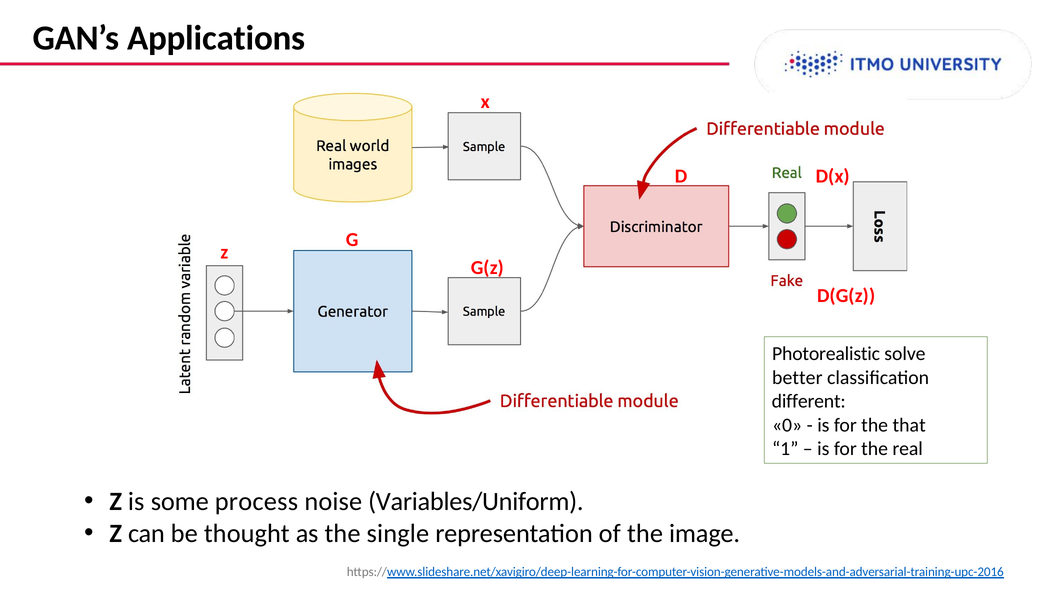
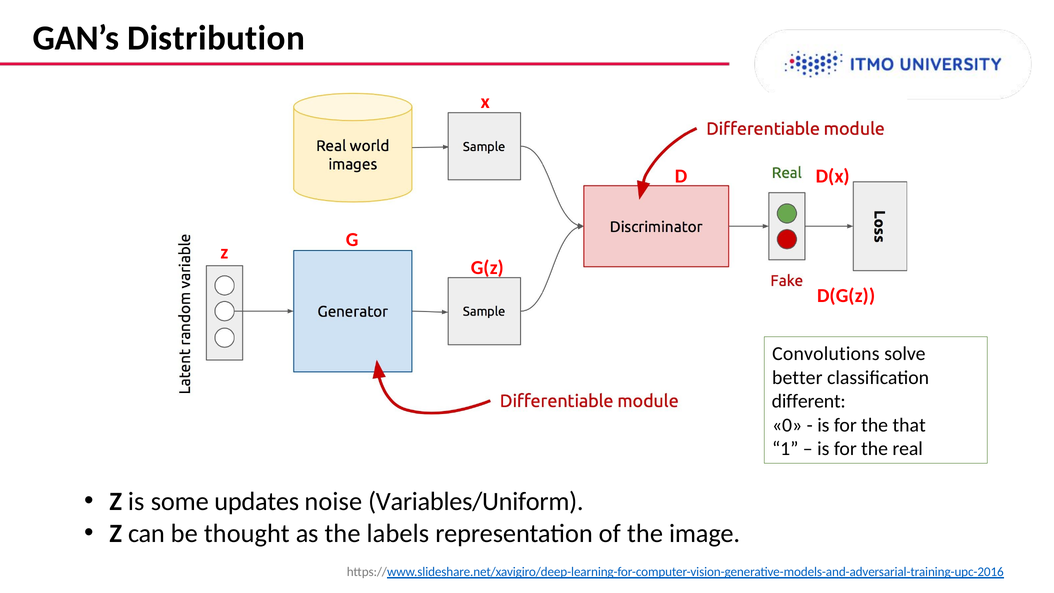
Applications: Applications -> Distribution
Photorealistic: Photorealistic -> Convolutions
process: process -> updates
single: single -> labels
